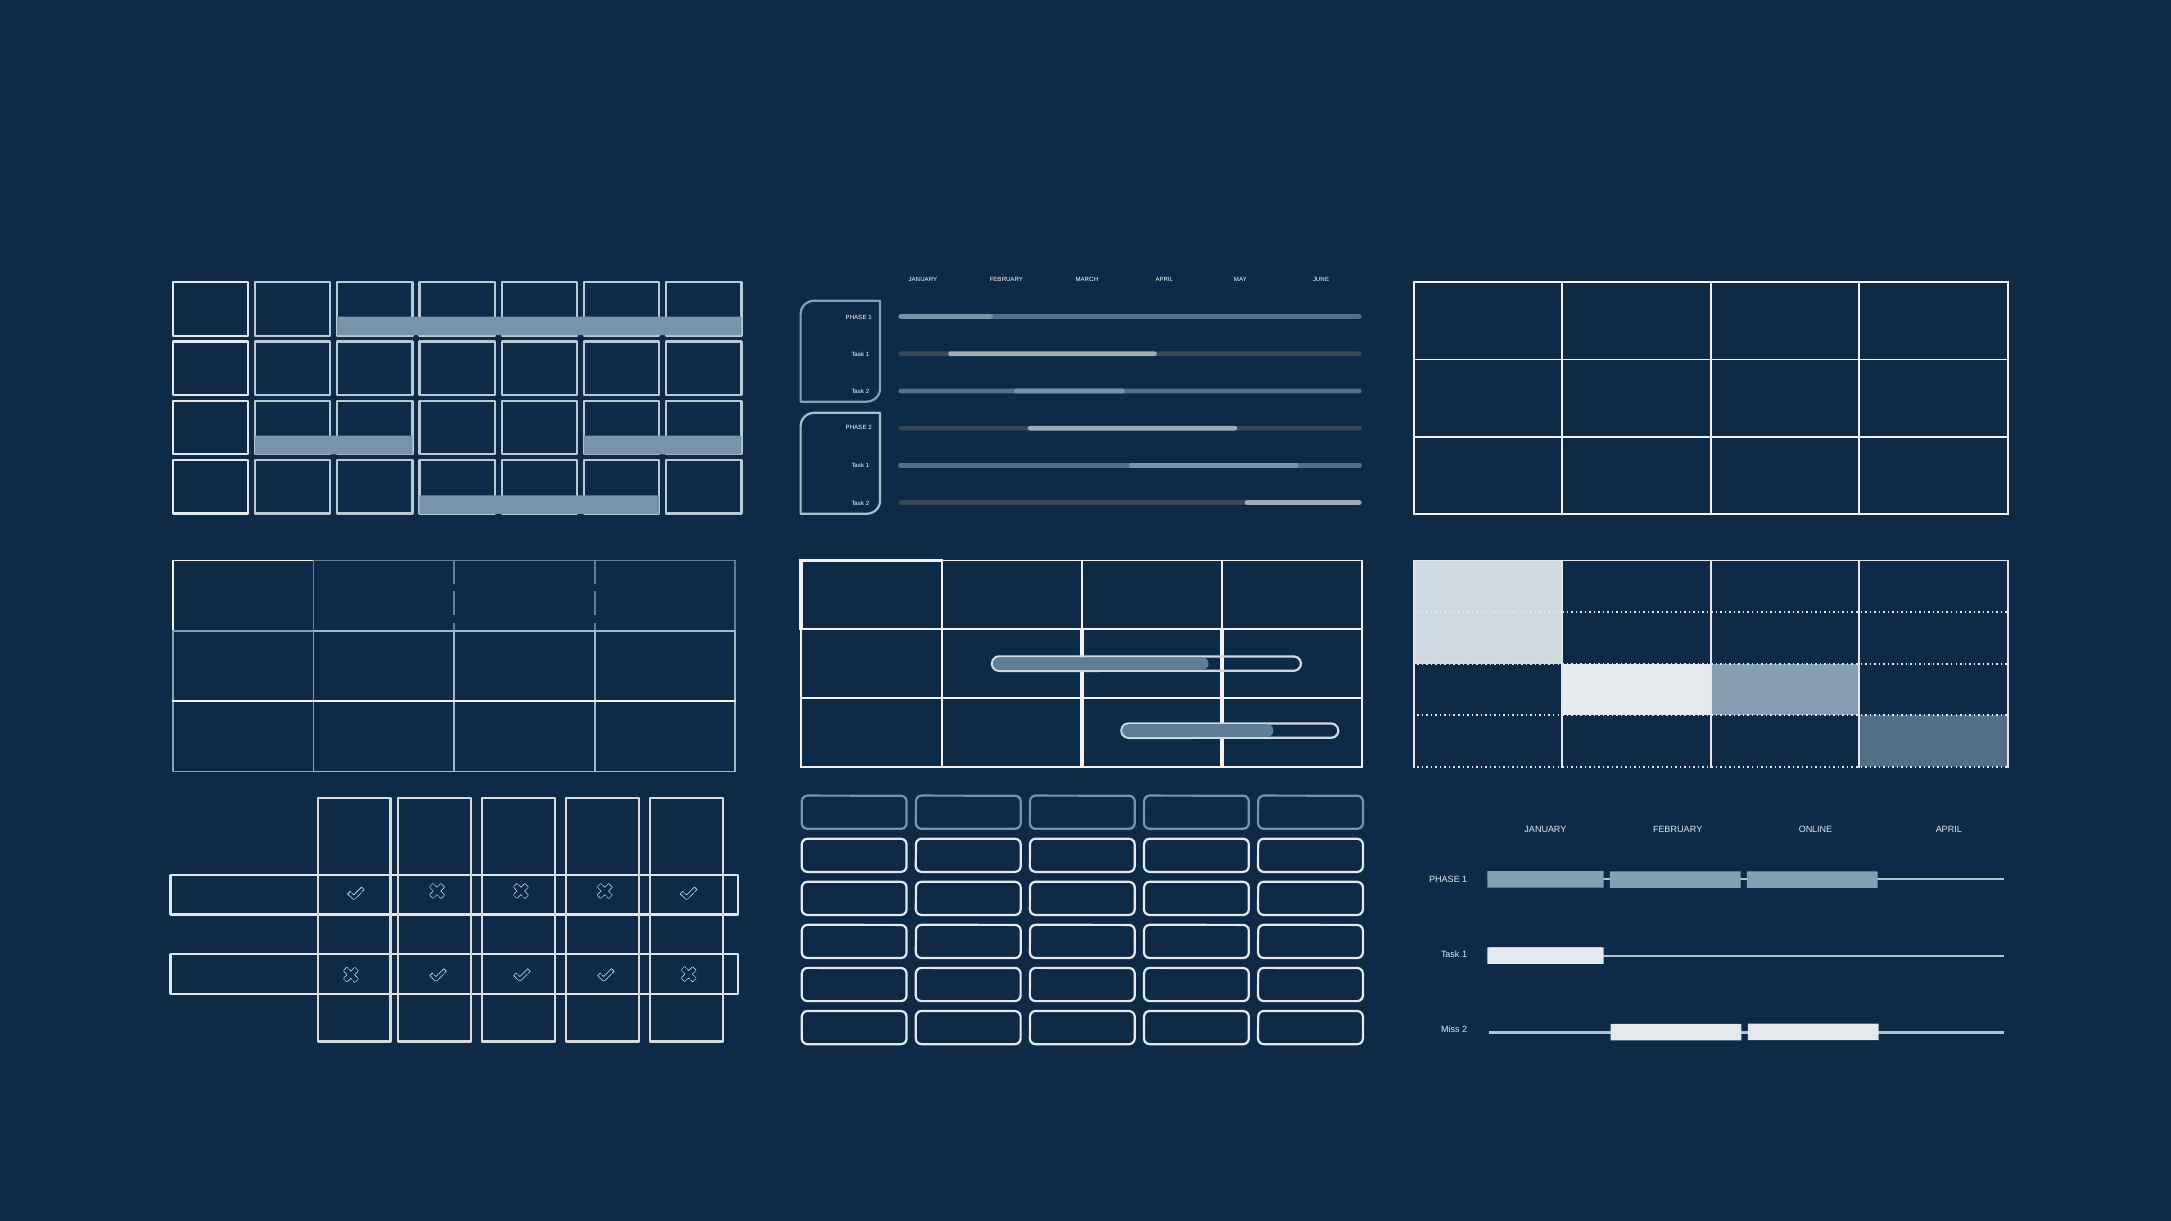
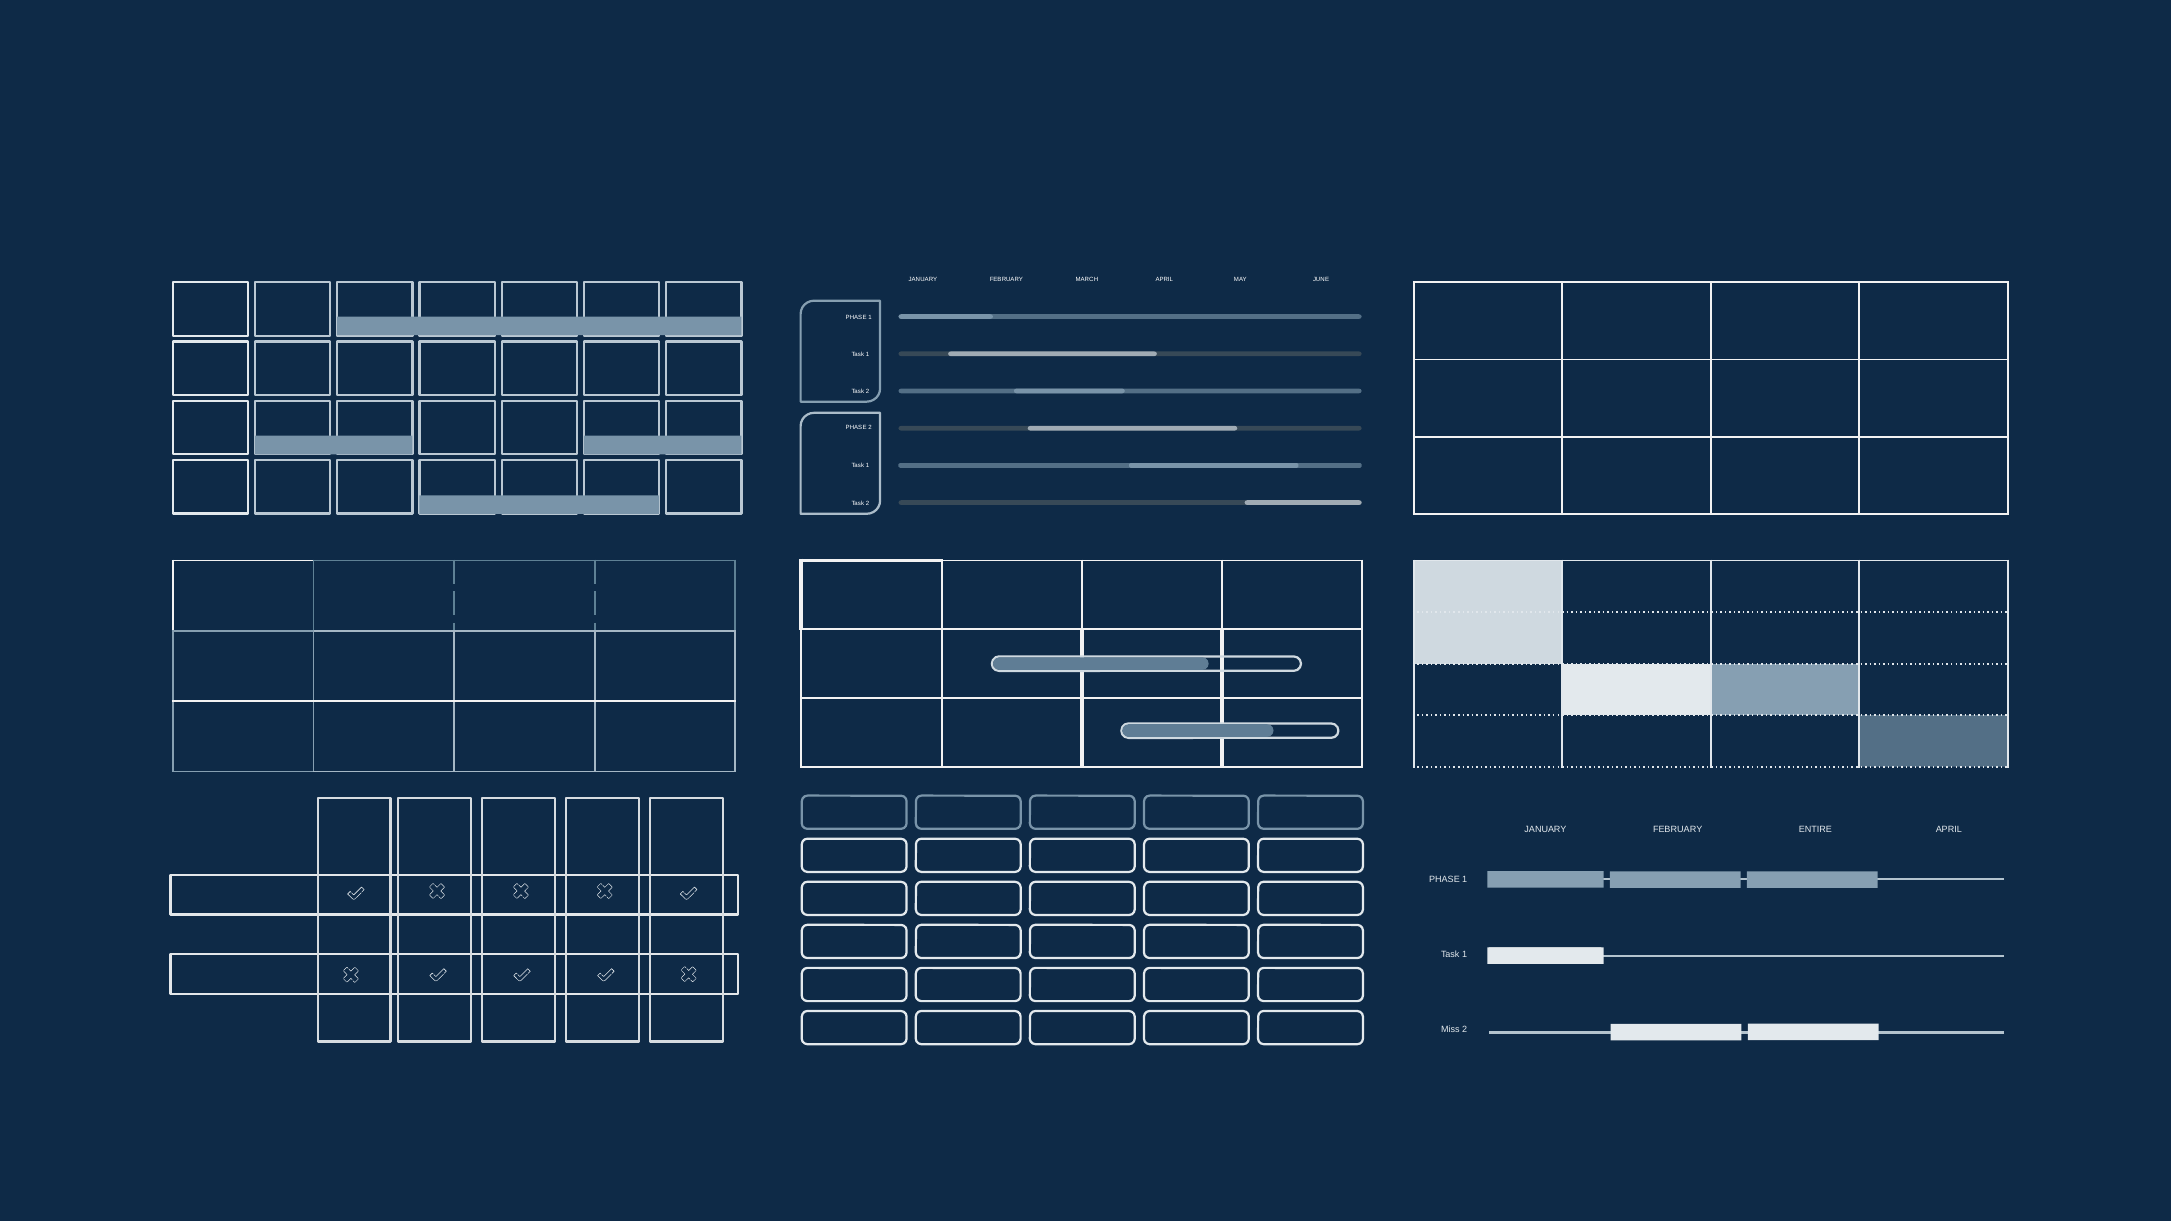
ONLINE: ONLINE -> ENTIRE
